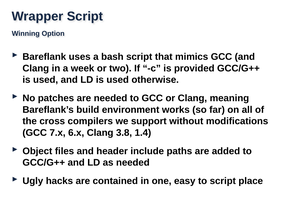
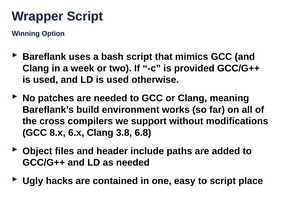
7.x: 7.x -> 8.x
1.4: 1.4 -> 6.8
